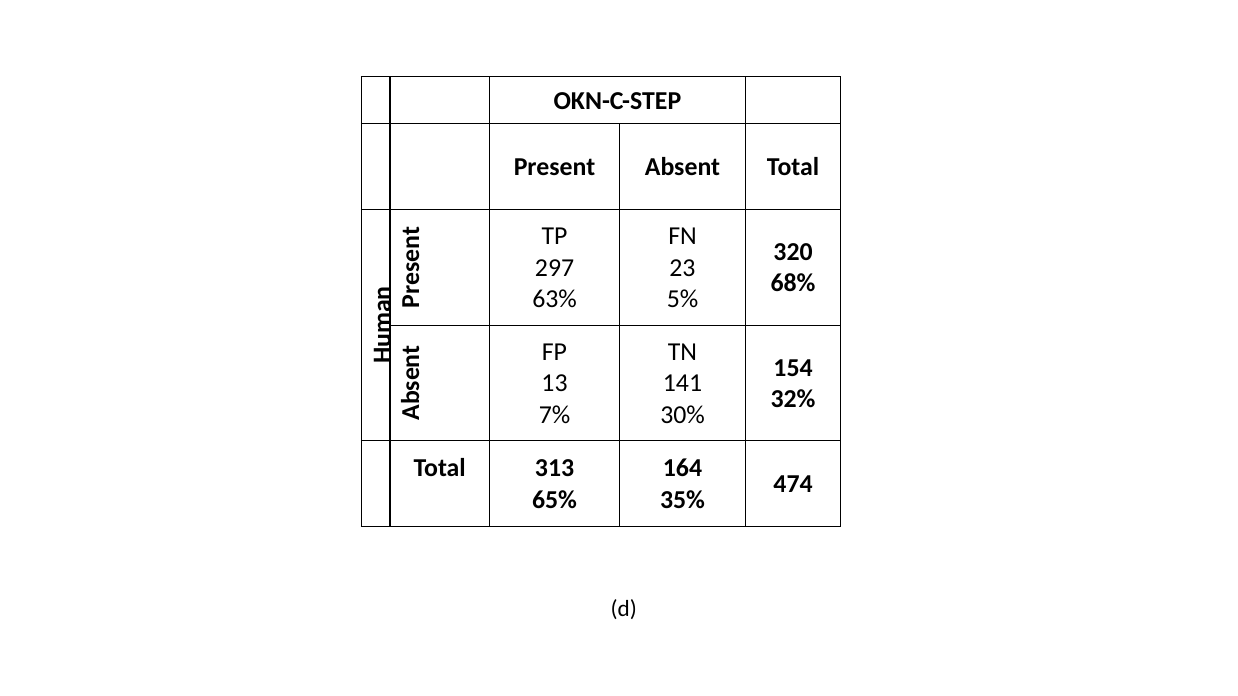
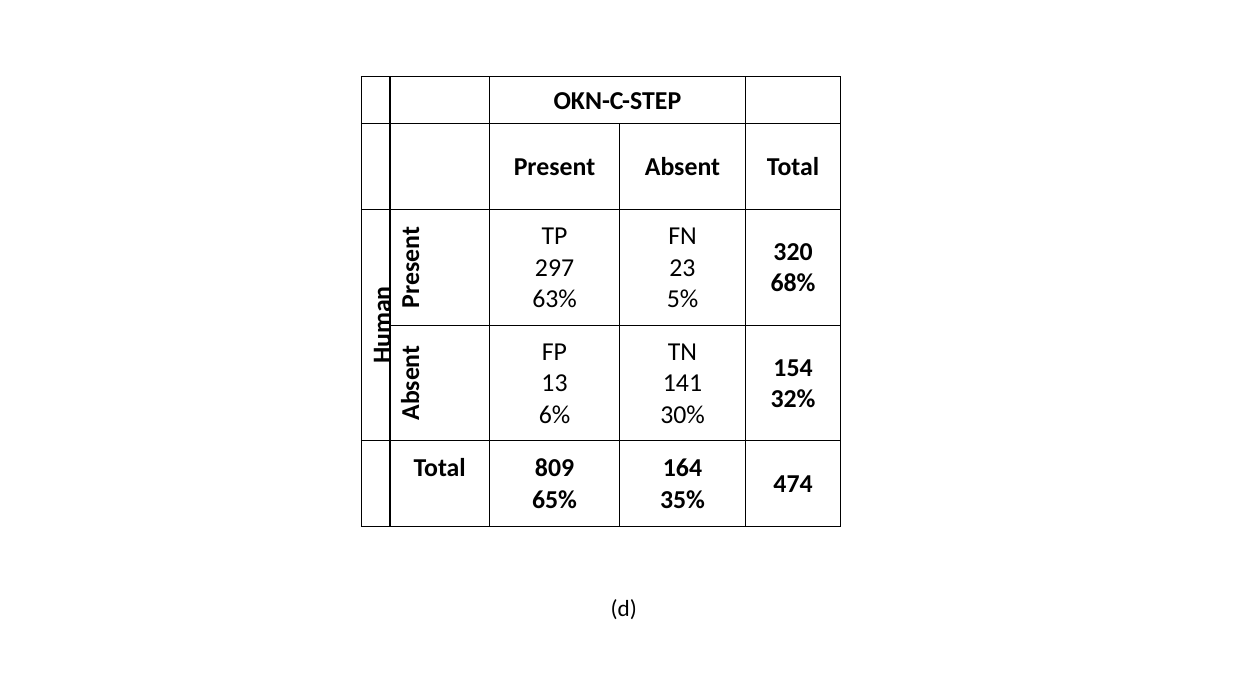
7%: 7% -> 6%
313: 313 -> 809
